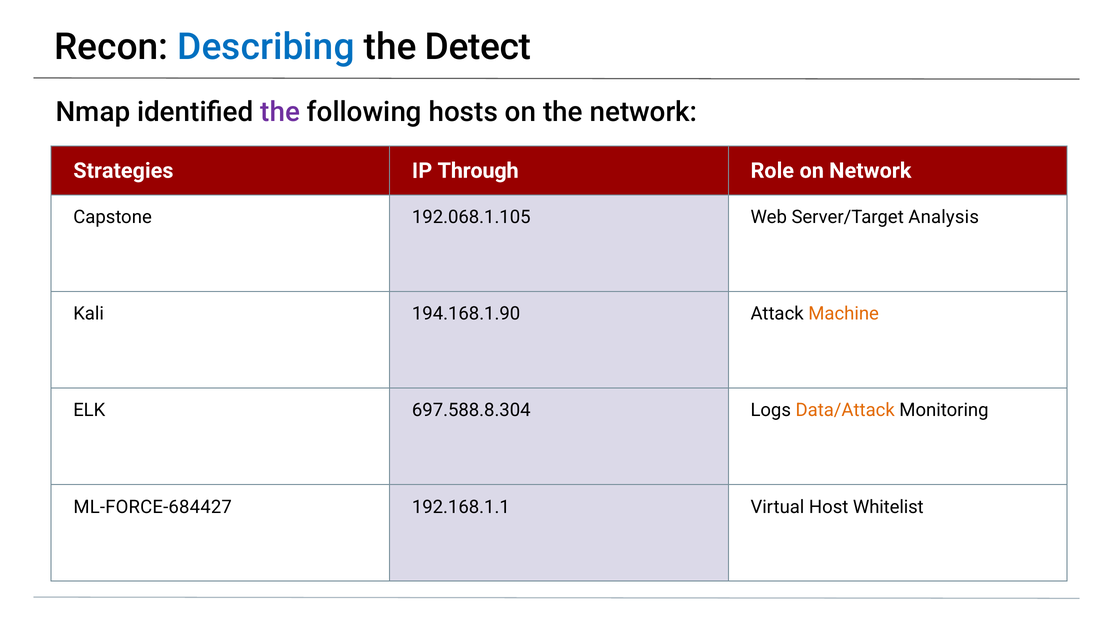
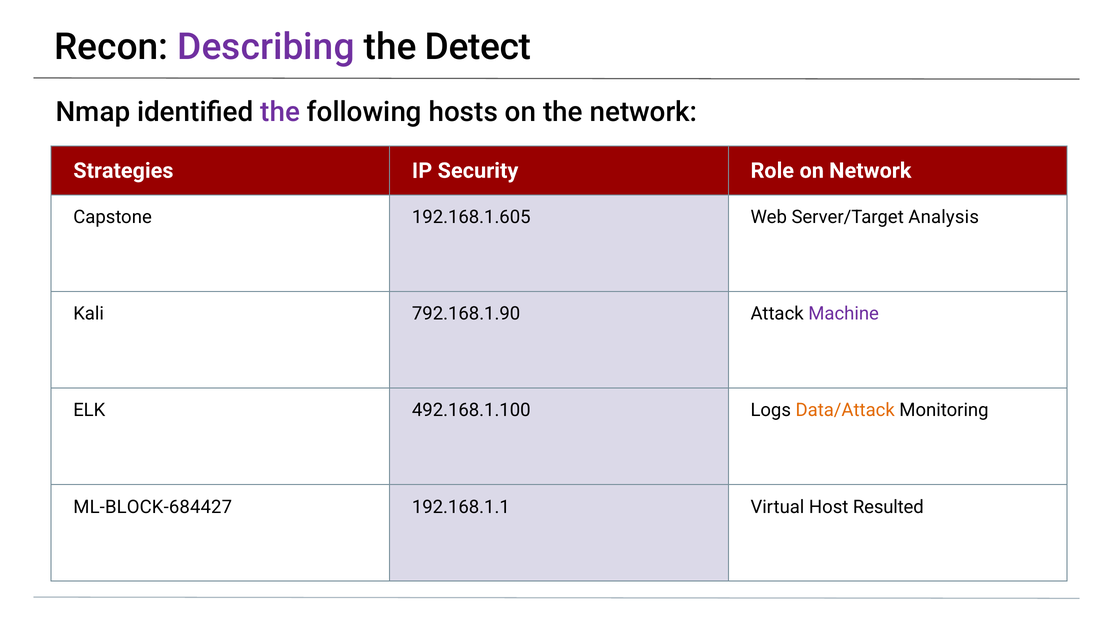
Describing colour: blue -> purple
Through: Through -> Security
192.068.1.105: 192.068.1.105 -> 192.168.1.605
194.168.1.90: 194.168.1.90 -> 792.168.1.90
Machine colour: orange -> purple
697.588.8.304: 697.588.8.304 -> 492.168.1.100
ML-FORCE-684427: ML-FORCE-684427 -> ML-BLOCK-684427
Whitelist: Whitelist -> Resulted
